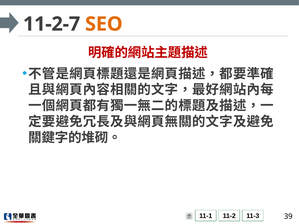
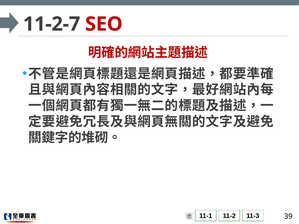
SEO colour: orange -> red
